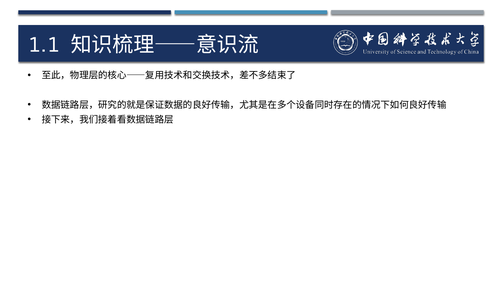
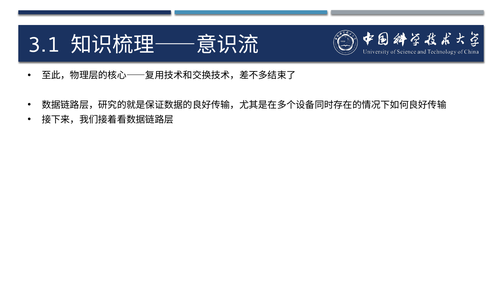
1.1: 1.1 -> 3.1
